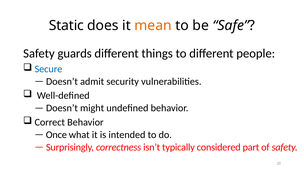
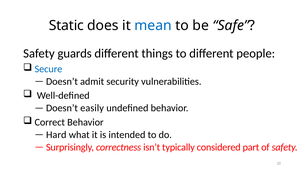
mean colour: orange -> blue
might: might -> easily
Once: Once -> Hard
